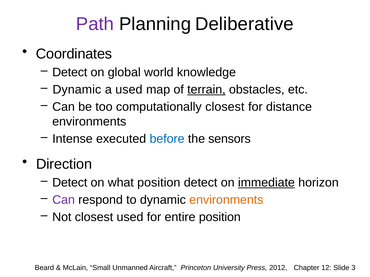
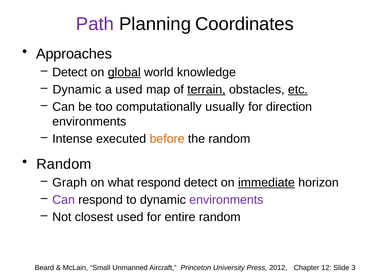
Deliberative: Deliberative -> Coordinates
Coordinates: Coordinates -> Approaches
global underline: none -> present
etc underline: none -> present
computationally closest: closest -> usually
distance: distance -> direction
before colour: blue -> orange
the sensors: sensors -> random
Direction at (64, 165): Direction -> Random
Detect at (70, 183): Detect -> Graph
what position: position -> respond
environments at (226, 200) colour: orange -> purple
entire position: position -> random
